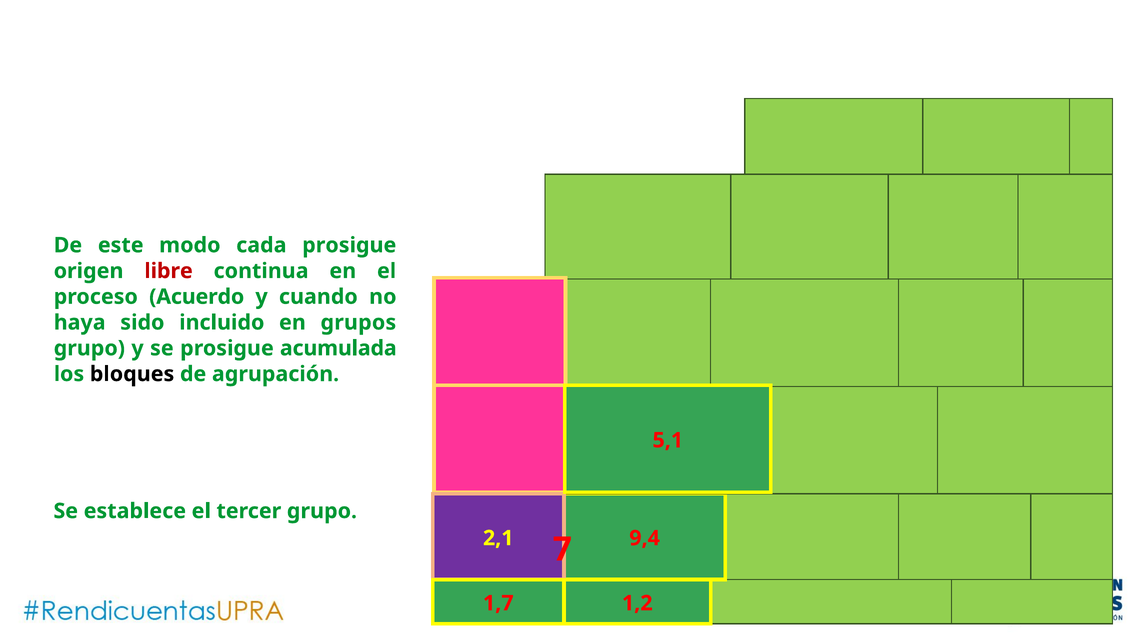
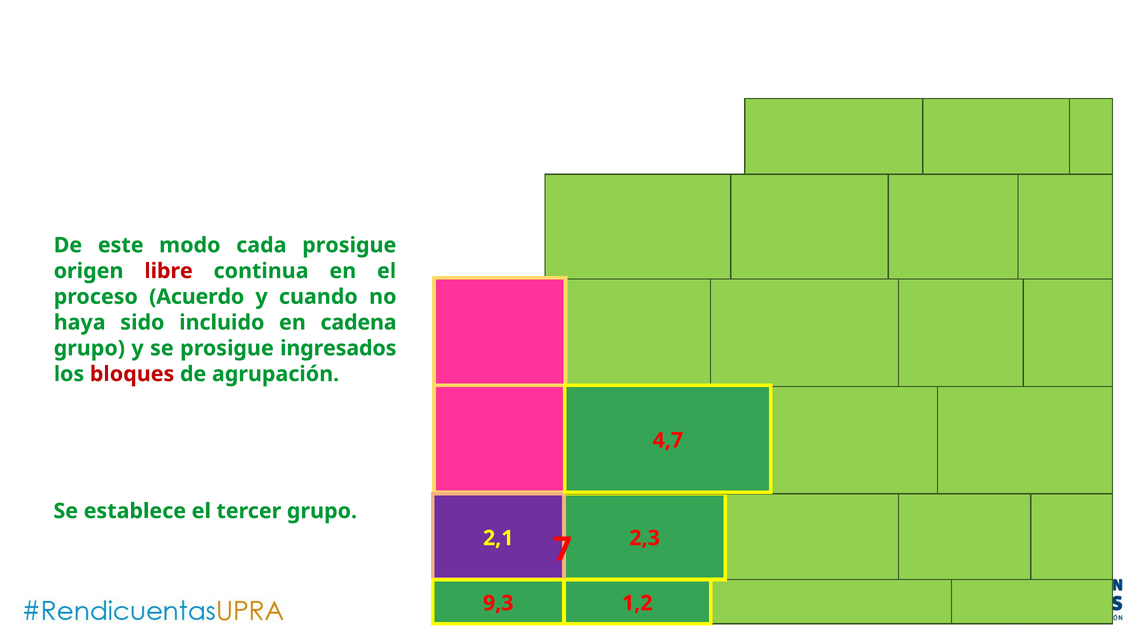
grupos: grupos -> cadena
acumulada: acumulada -> ingresados
bloques colour: black -> red
5,1: 5,1 -> 4,7
9,4: 9,4 -> 2,3
1,7: 1,7 -> 9,3
